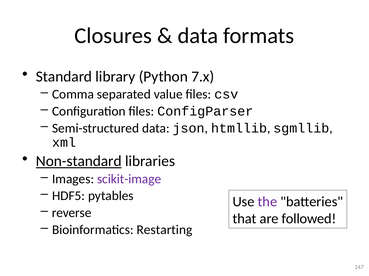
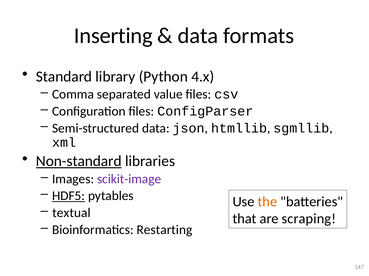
Closures: Closures -> Inserting
7.x: 7.x -> 4.x
HDF5 underline: none -> present
the colour: purple -> orange
reverse: reverse -> textual
followed: followed -> scraping
